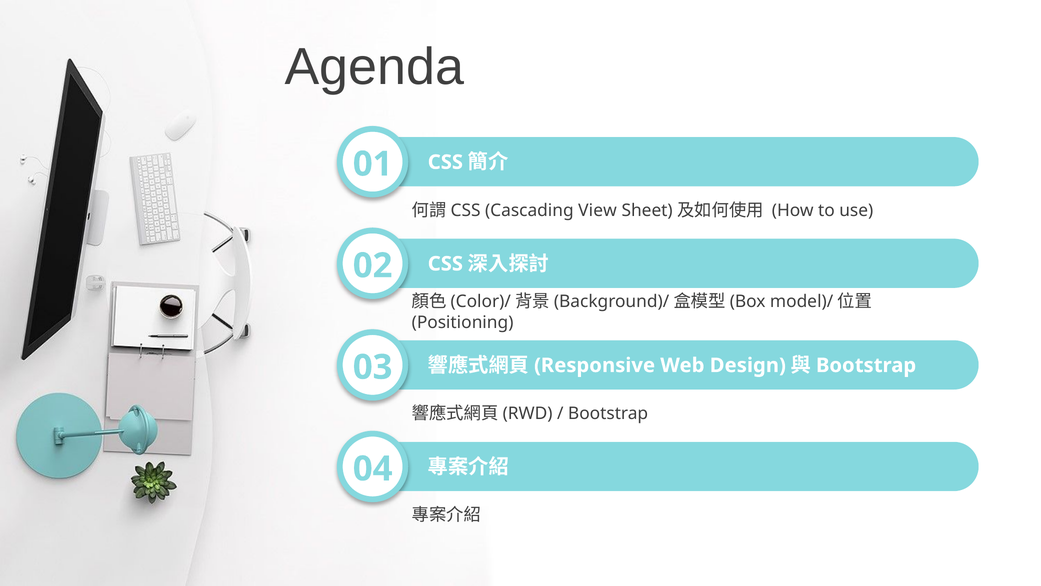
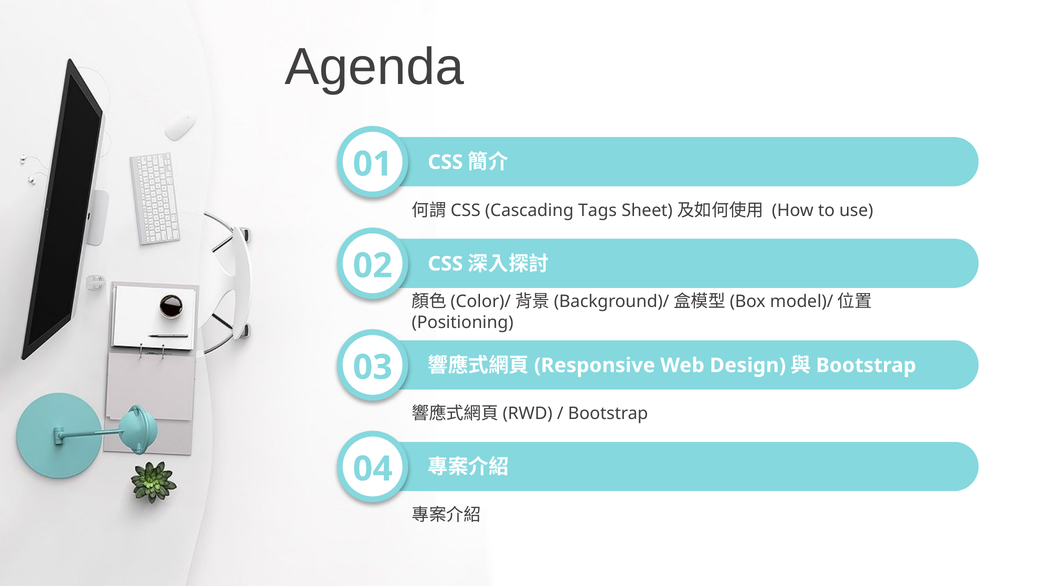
View: View -> Tags
